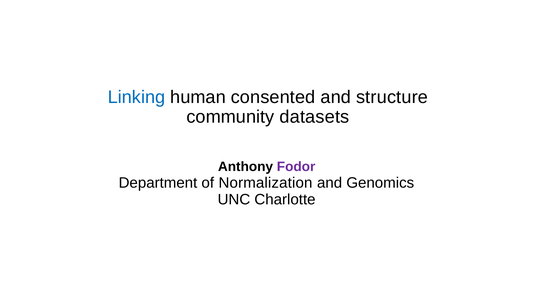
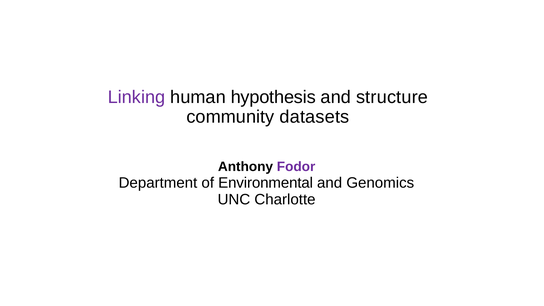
Linking colour: blue -> purple
consented: consented -> hypothesis
Normalization: Normalization -> Environmental
